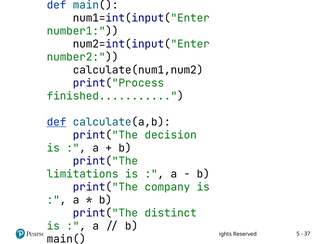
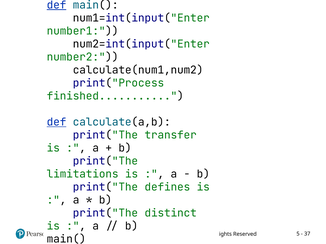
def at (57, 5) underline: none -> present
decision: decision -> transfer
company: company -> defines
